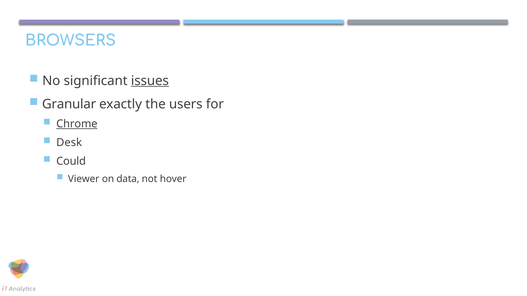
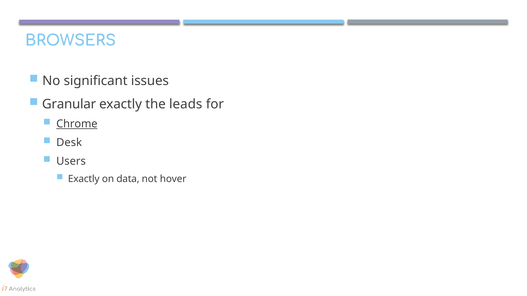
issues underline: present -> none
users: users -> leads
Could: Could -> Users
Viewer at (84, 179): Viewer -> Exactly
